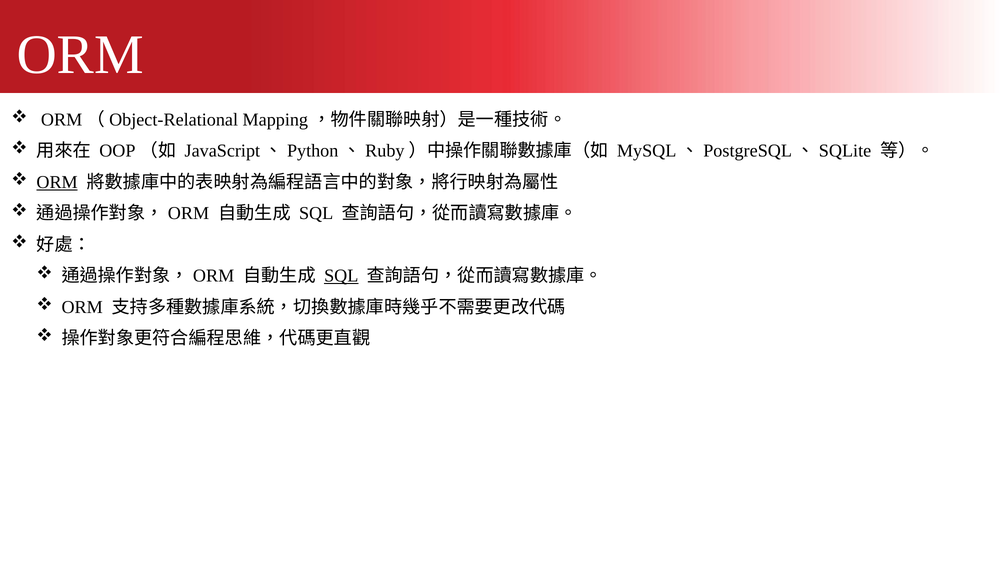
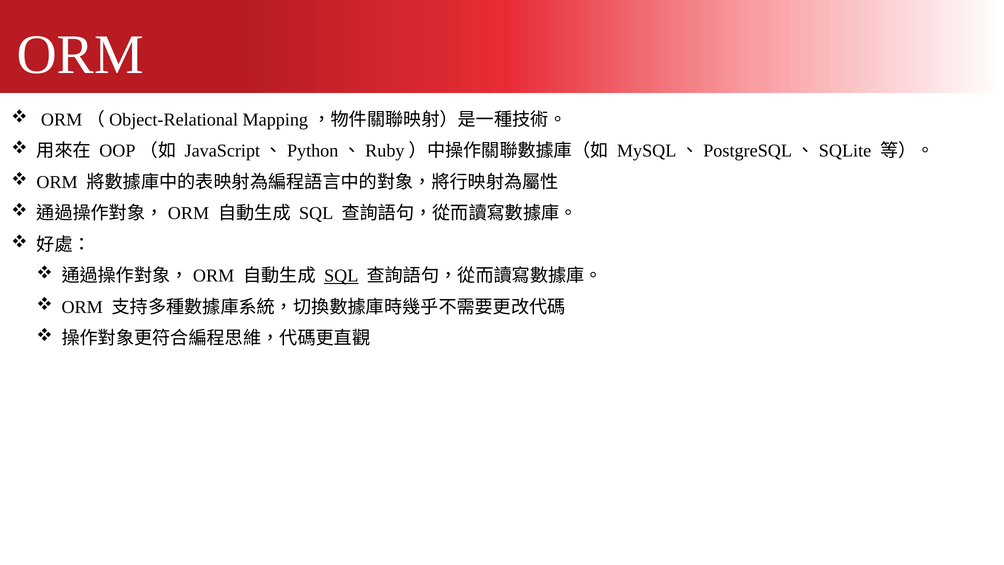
ORM at (57, 182) underline: present -> none
